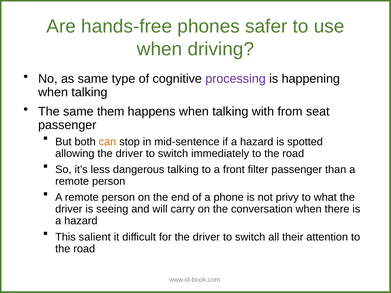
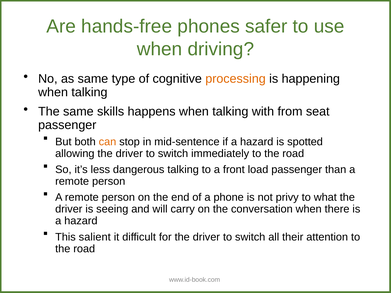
processing colour: purple -> orange
them: them -> skills
filter: filter -> load
